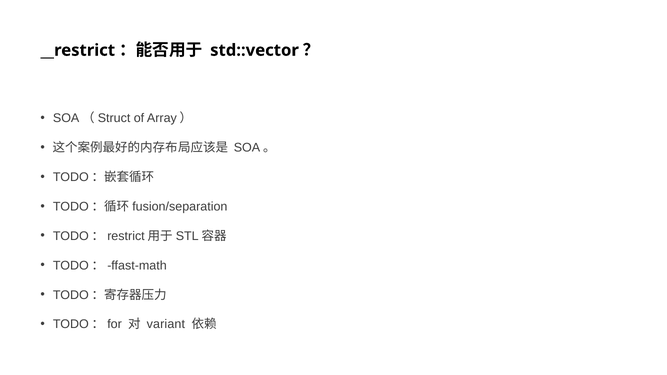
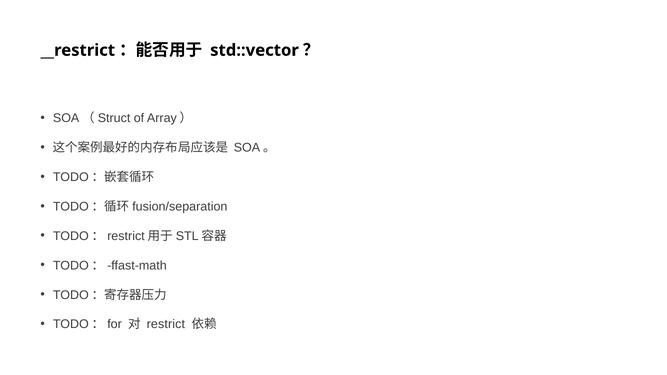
variant: variant -> restrict
